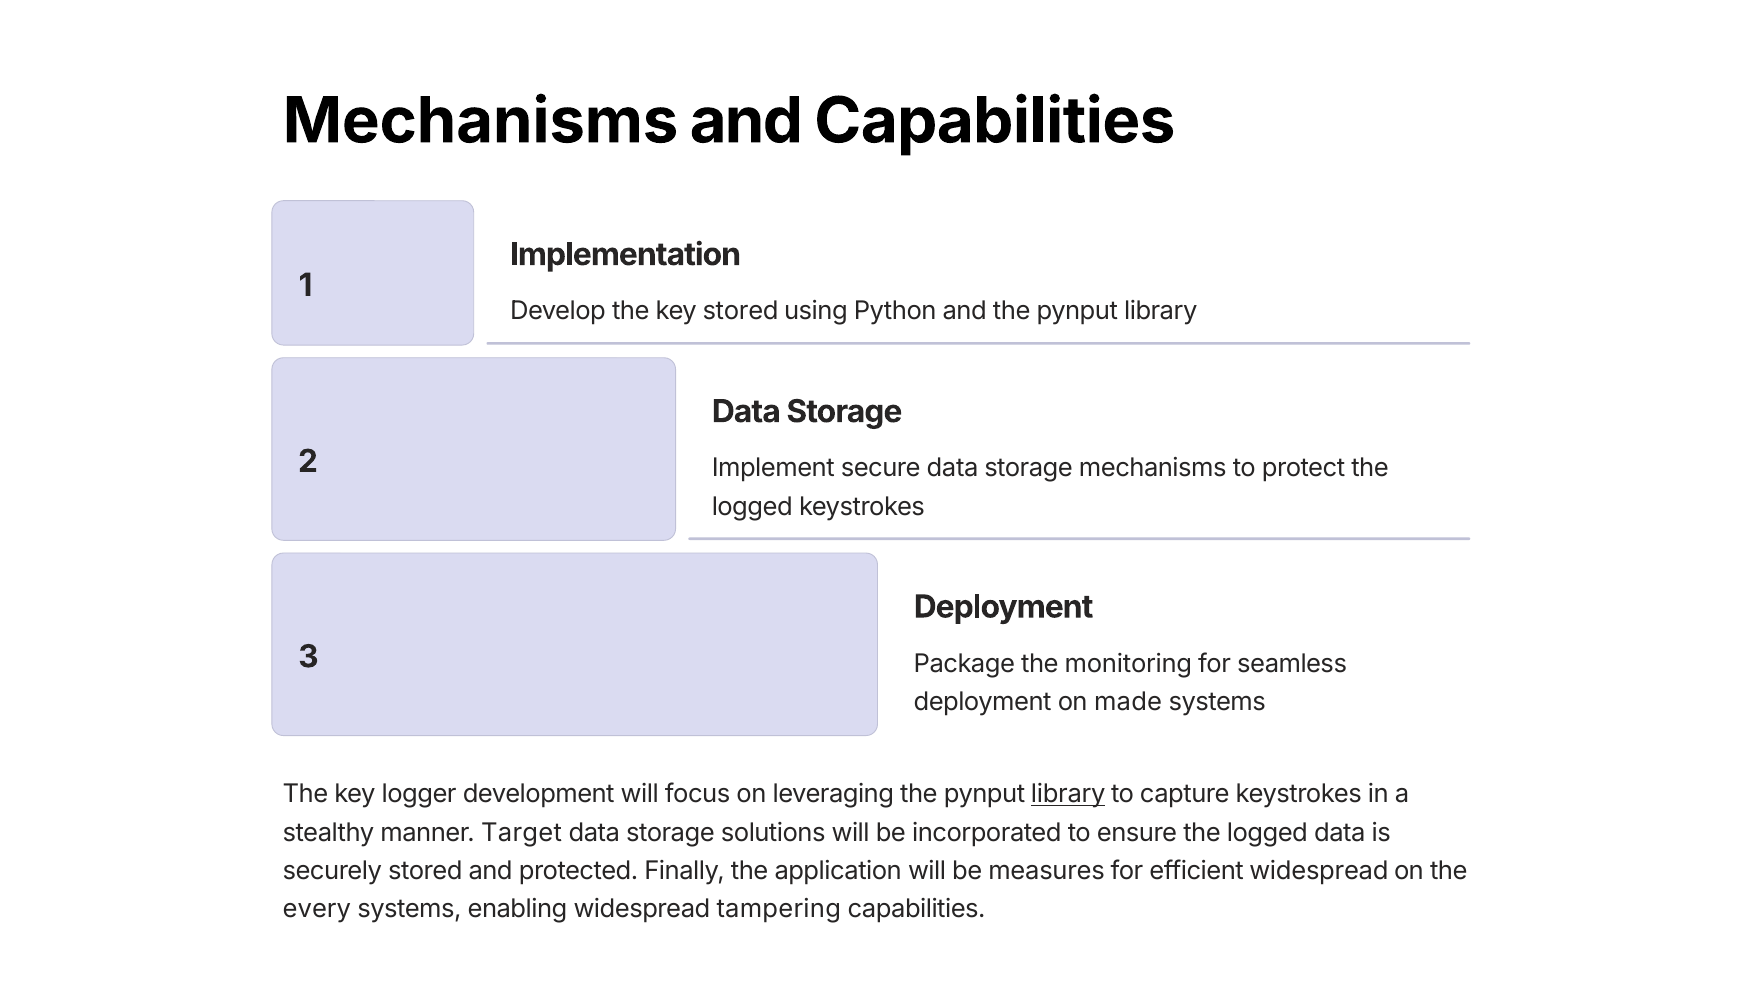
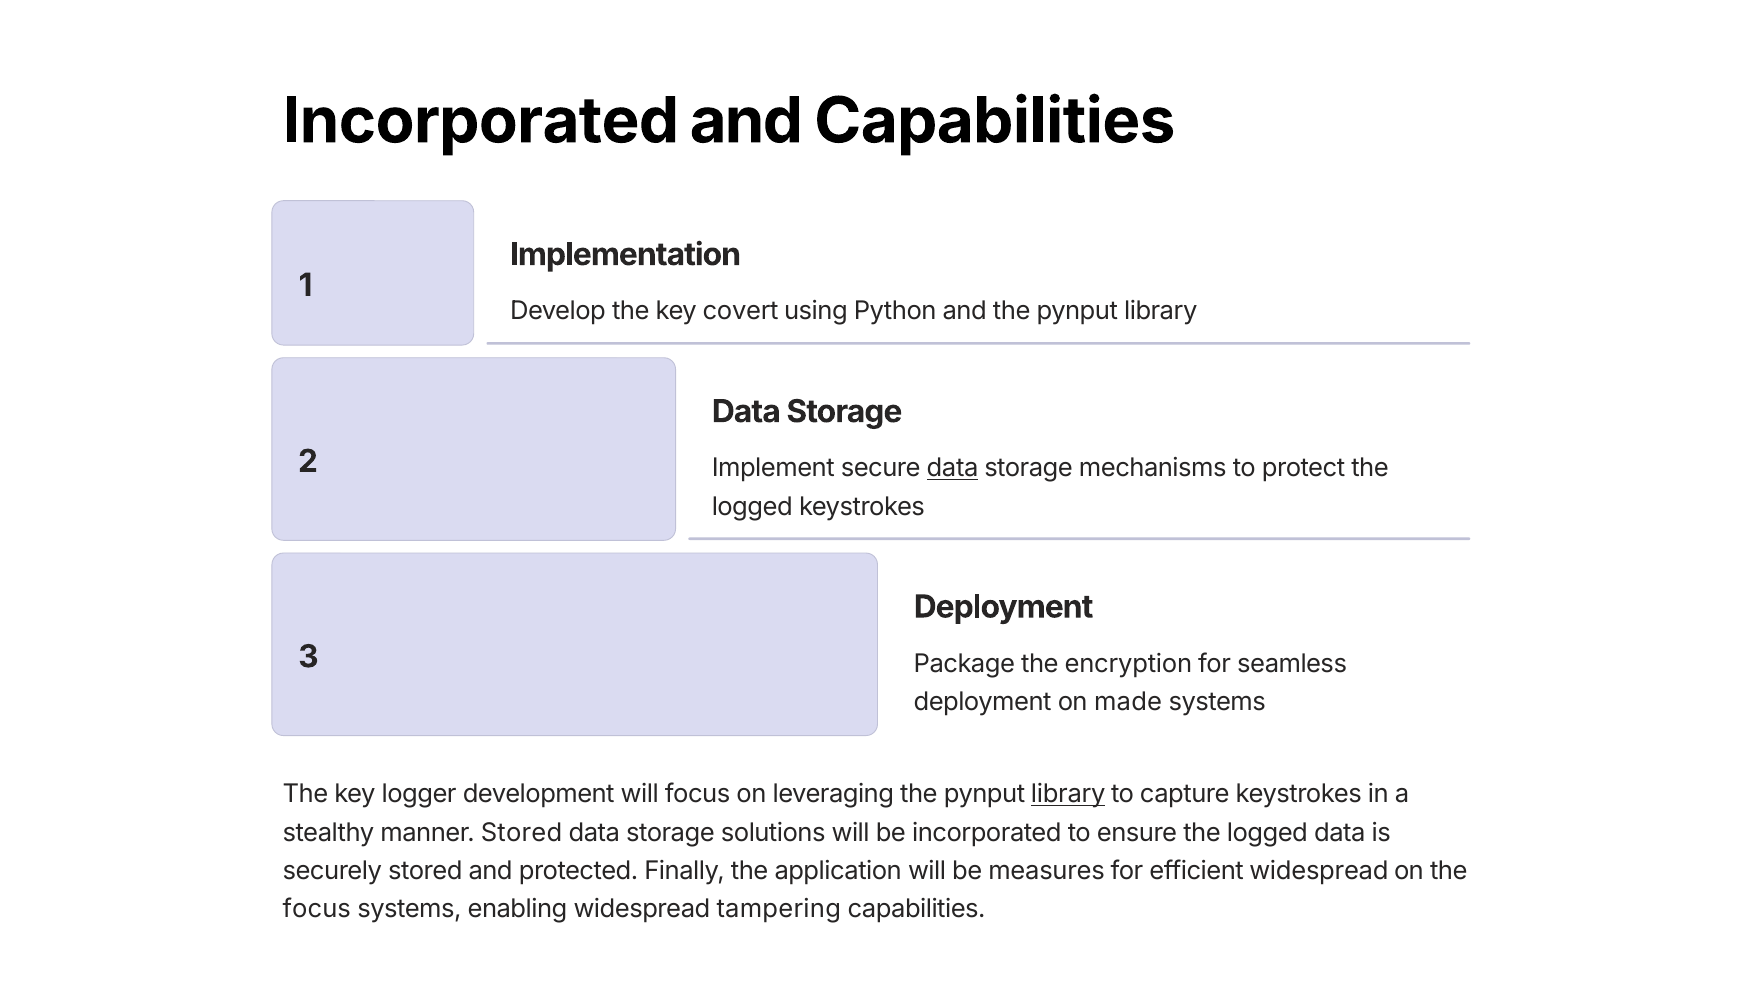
Mechanisms at (481, 121): Mechanisms -> Incorporated
key stored: stored -> covert
data at (953, 469) underline: none -> present
monitoring: monitoring -> encryption
manner Target: Target -> Stored
every at (317, 909): every -> focus
